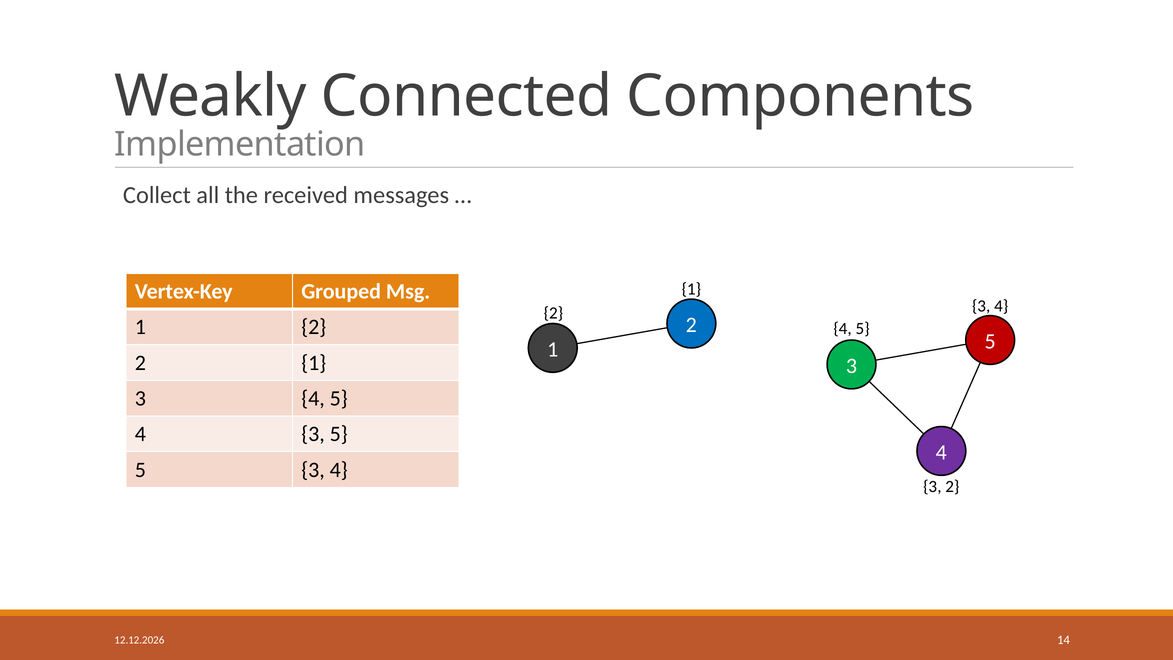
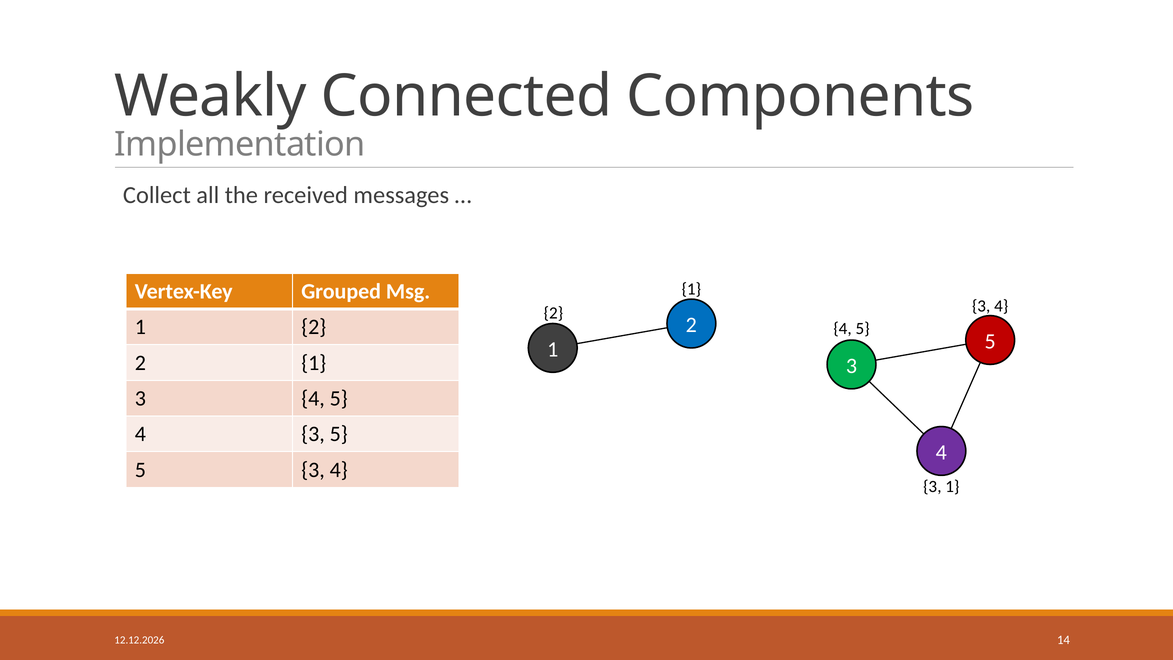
3 2: 2 -> 1
